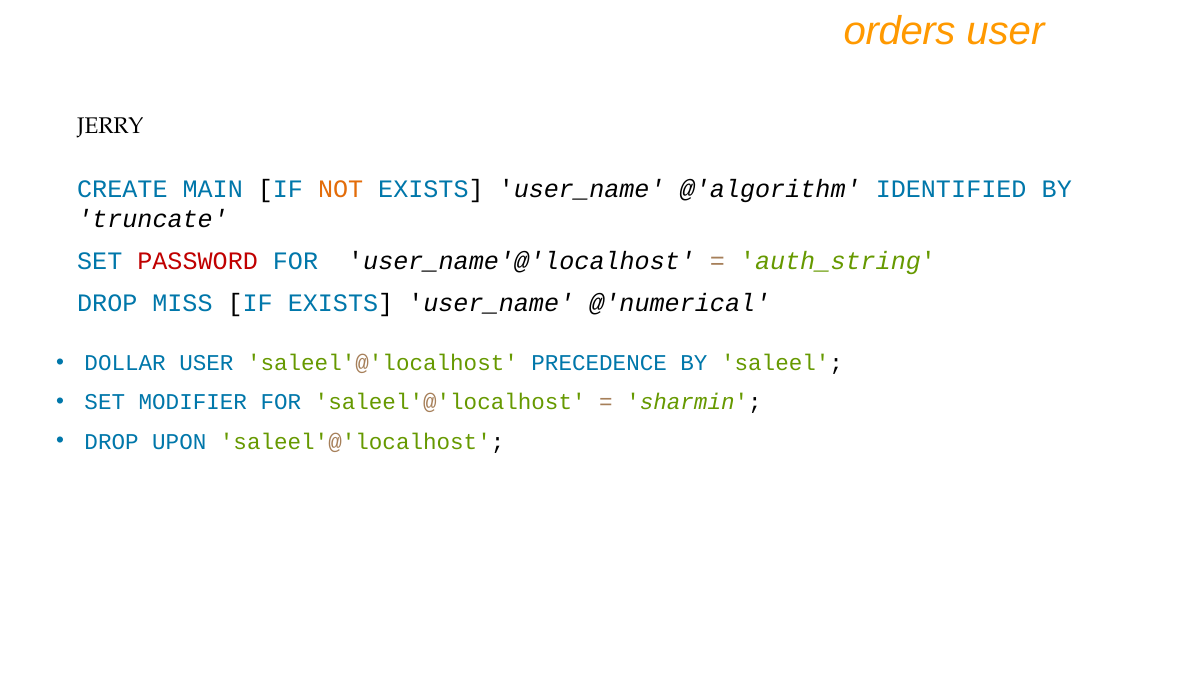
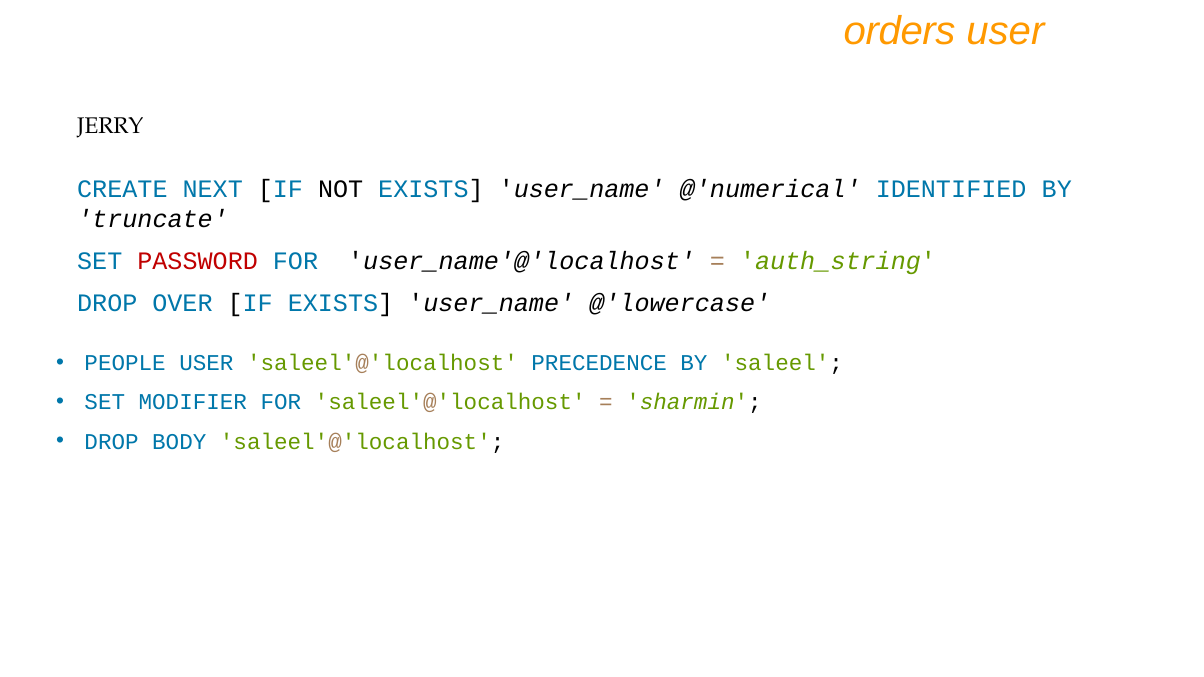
MAIN: MAIN -> NEXT
NOT colour: orange -> black
@'algorithm: @'algorithm -> @'numerical
MISS: MISS -> OVER
@'numerical: @'numerical -> @'lowercase
DOLLAR: DOLLAR -> PEOPLE
UPON: UPON -> BODY
